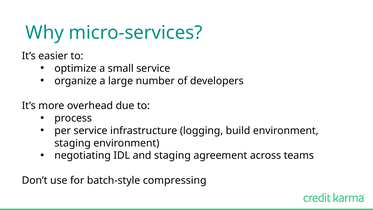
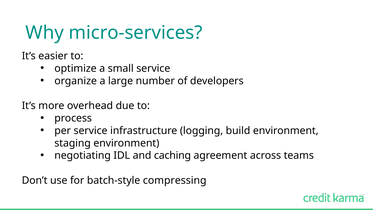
and staging: staging -> caching
